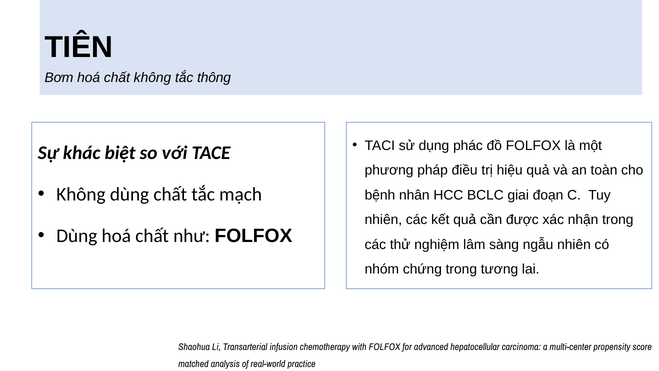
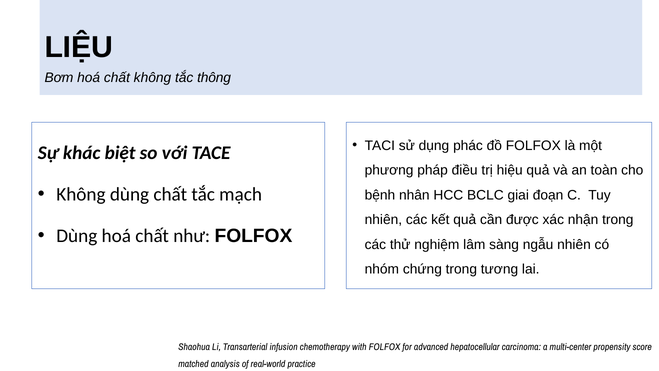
TIÊN: TIÊN -> LIỆU
